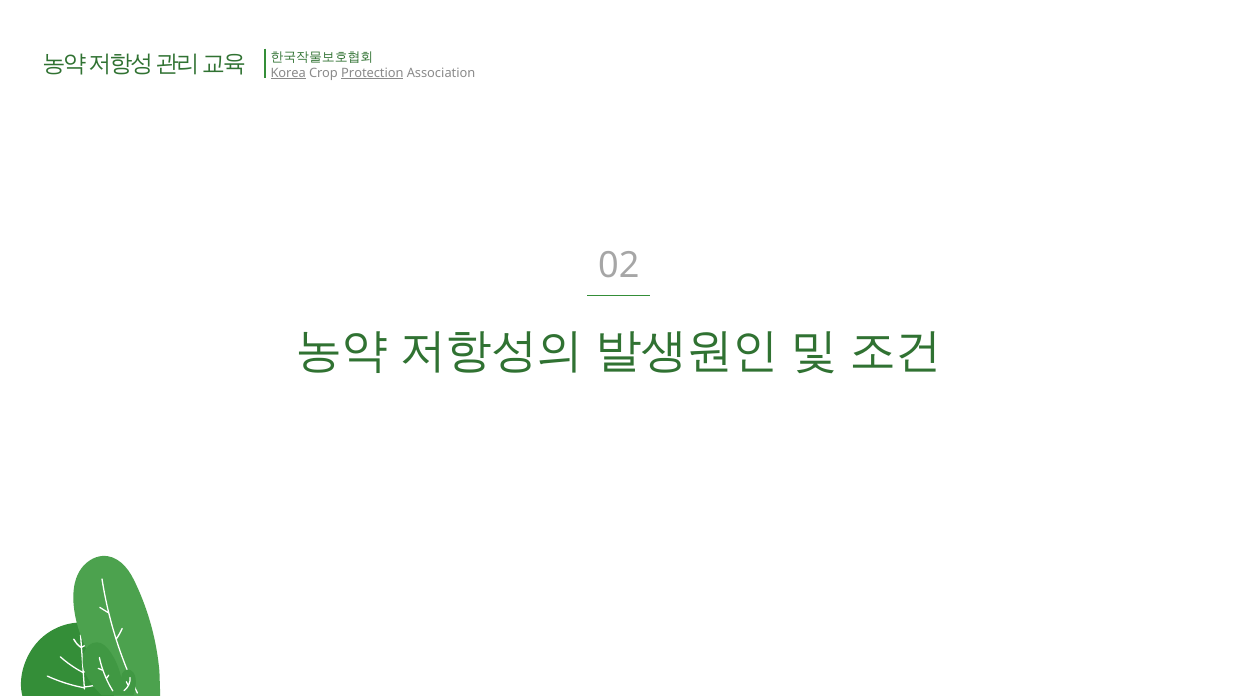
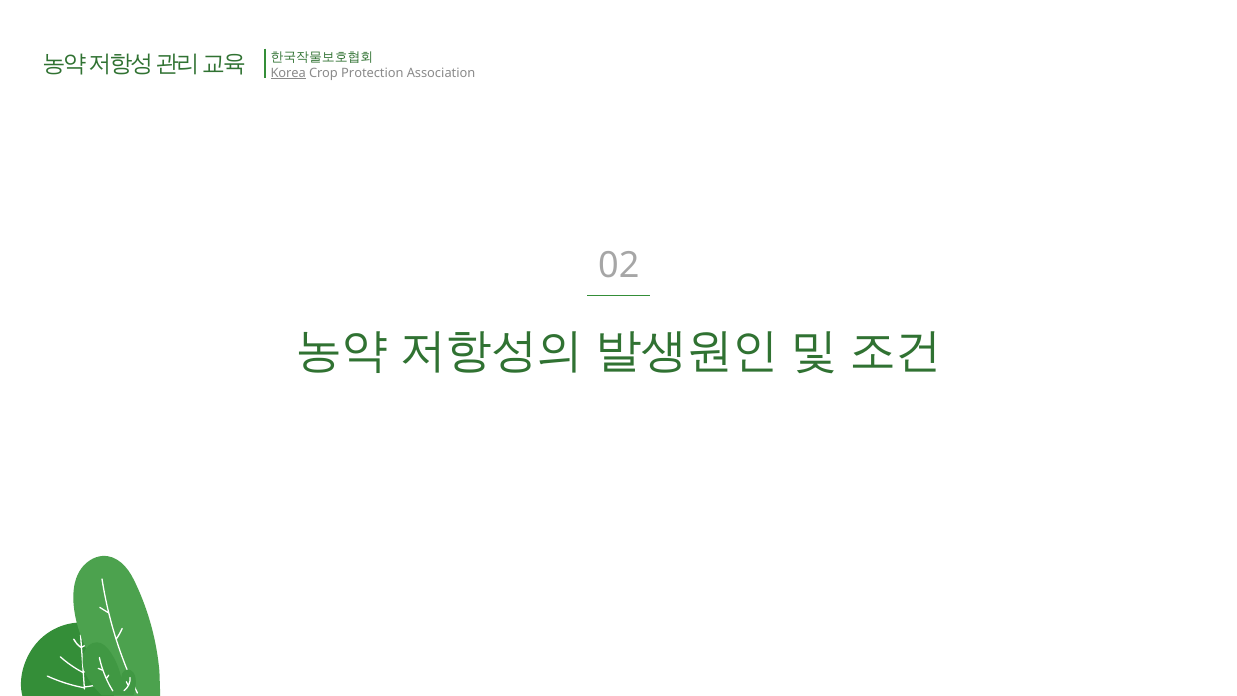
Protection at (372, 73) underline: present -> none
